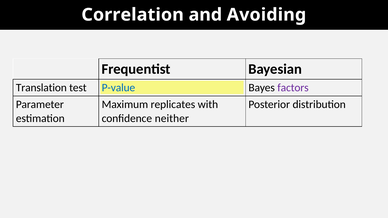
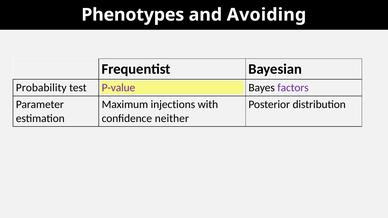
Correlation: Correlation -> Phenotypes
Translation: Translation -> Probability
P-value colour: blue -> purple
replicates: replicates -> injections
